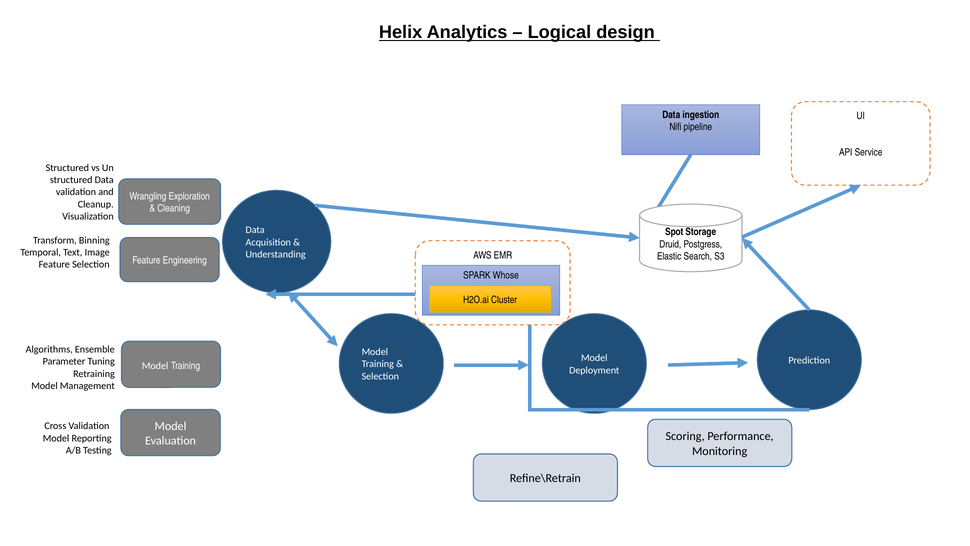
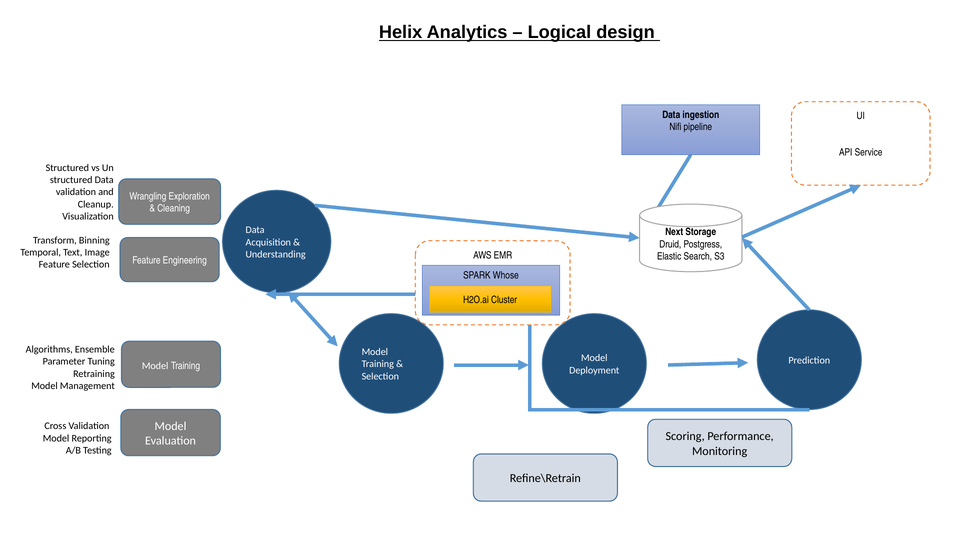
Spot: Spot -> Next
